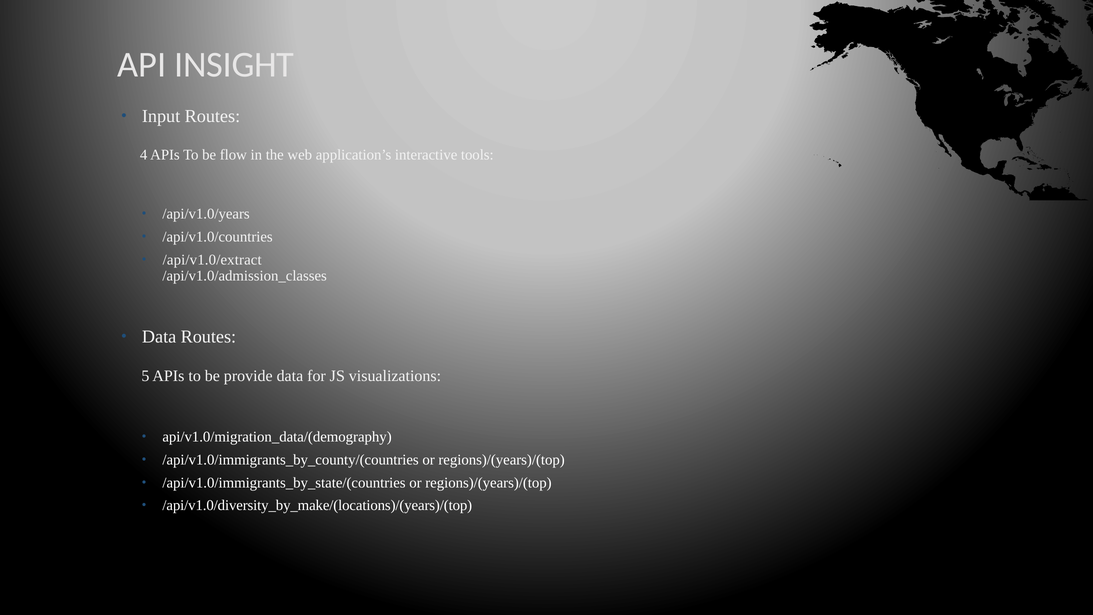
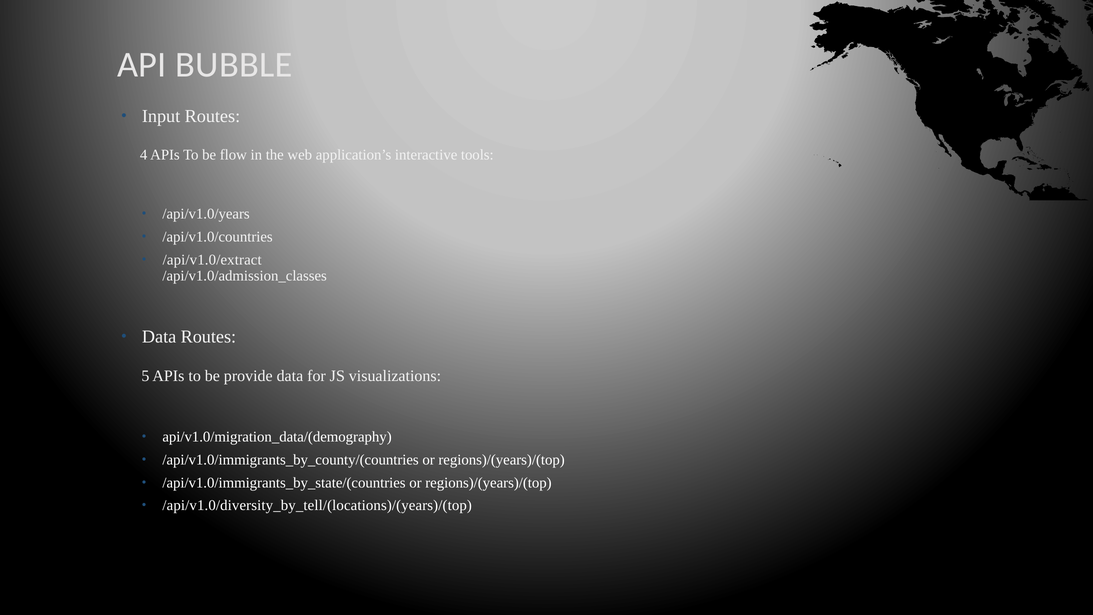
INSIGHT: INSIGHT -> BUBBLE
/api/v1.0/diversity_by_make/(locations)/(years)/(top: /api/v1.0/diversity_by_make/(locations)/(years)/(top -> /api/v1.0/diversity_by_tell/(locations)/(years)/(top
